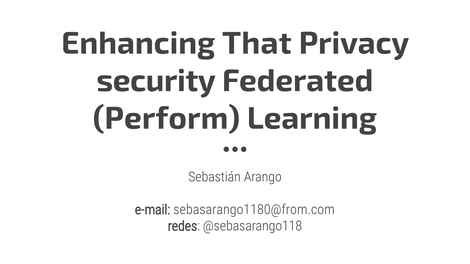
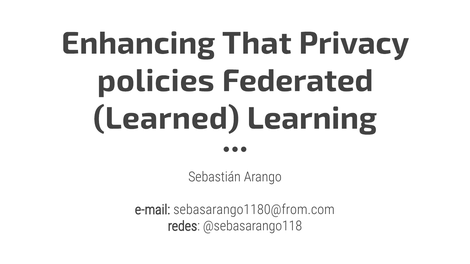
security: security -> policies
Perform: Perform -> Learned
